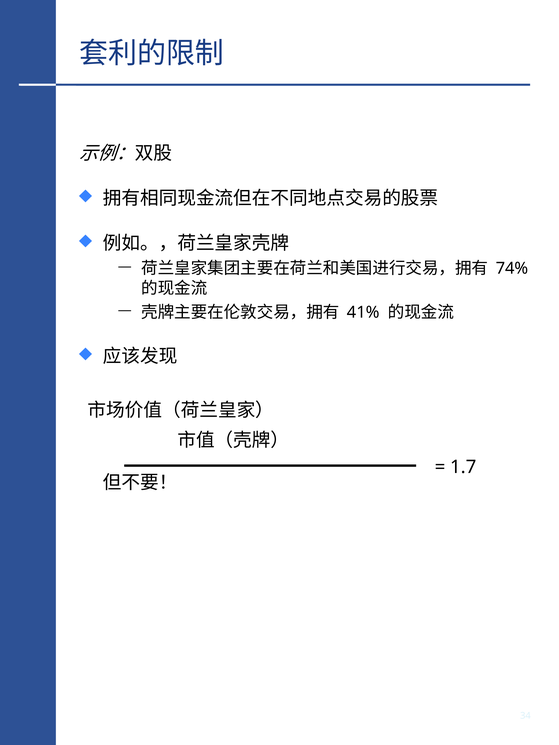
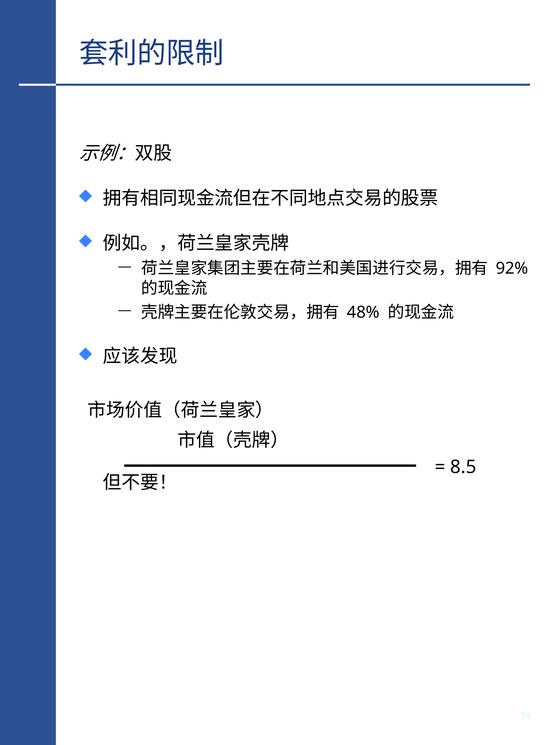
74%: 74% -> 92%
41%: 41% -> 48%
1.7: 1.7 -> 8.5
